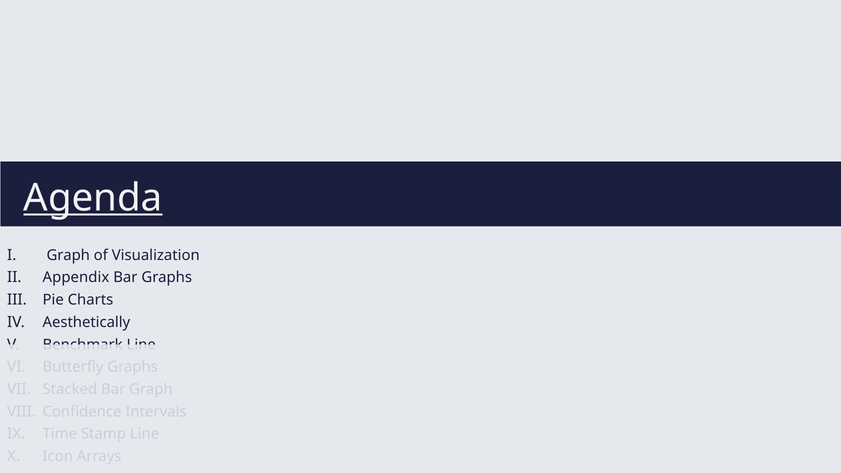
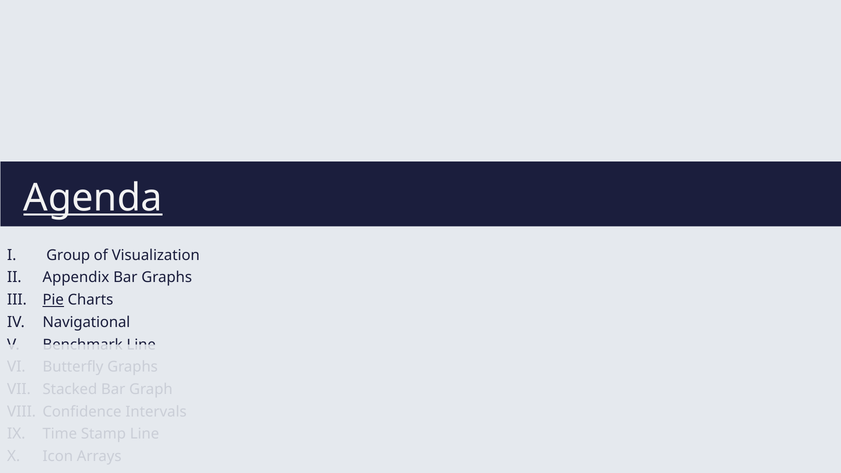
Graph at (68, 255): Graph -> Group
Pie underline: none -> present
Aesthetically: Aesthetically -> Navigational
